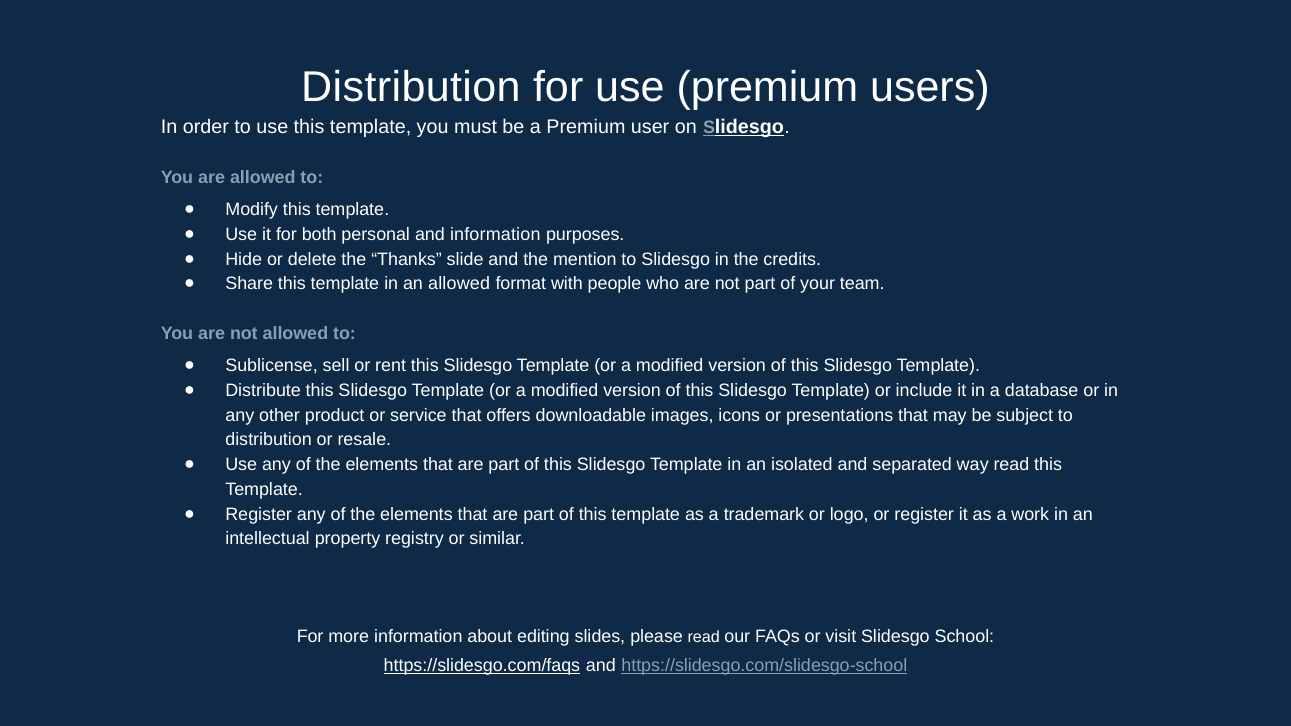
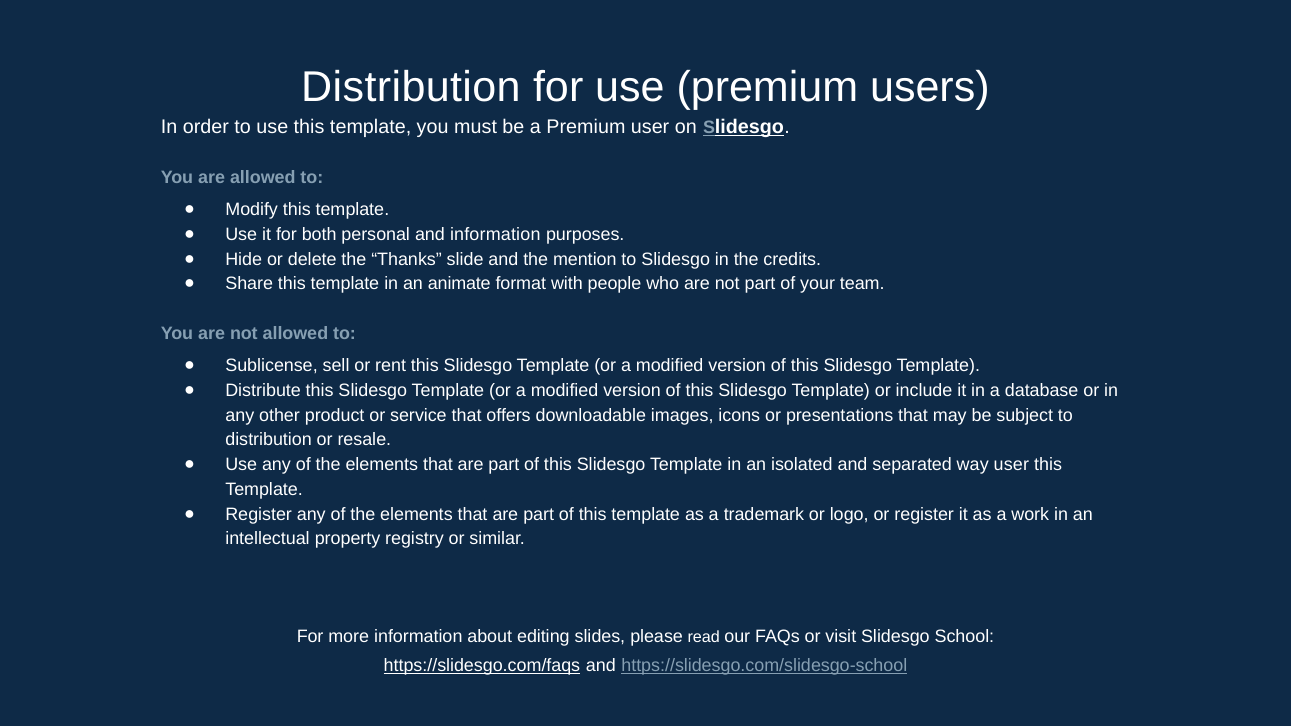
an allowed: allowed -> animate
way read: read -> user
